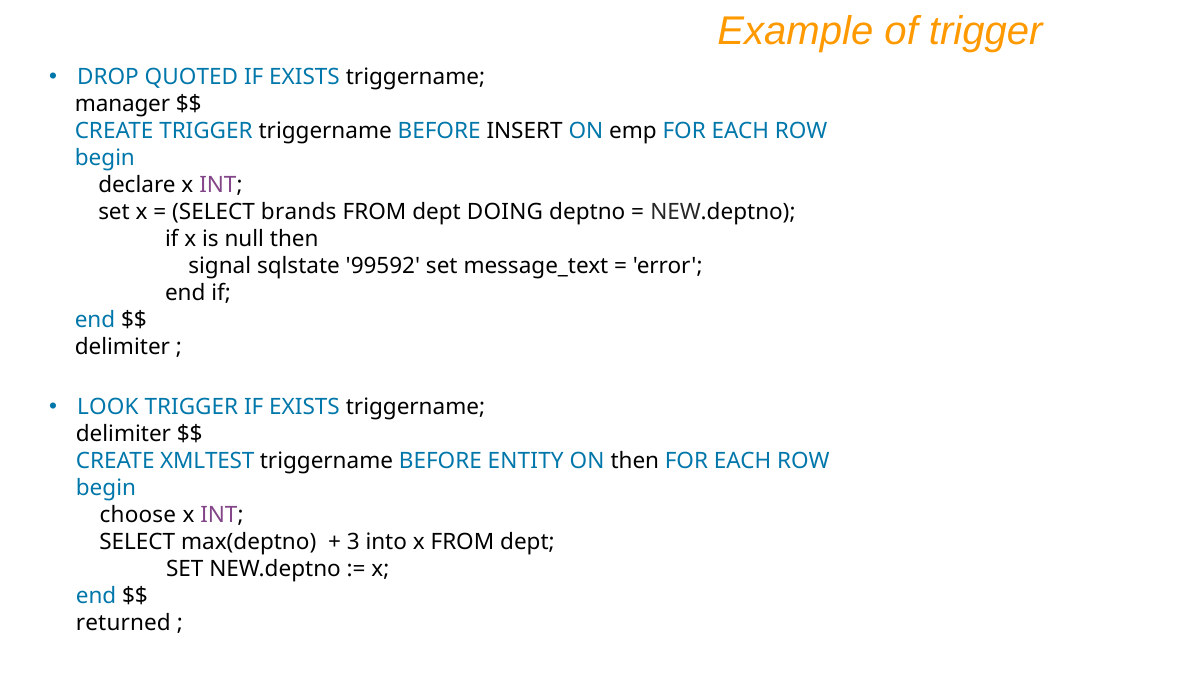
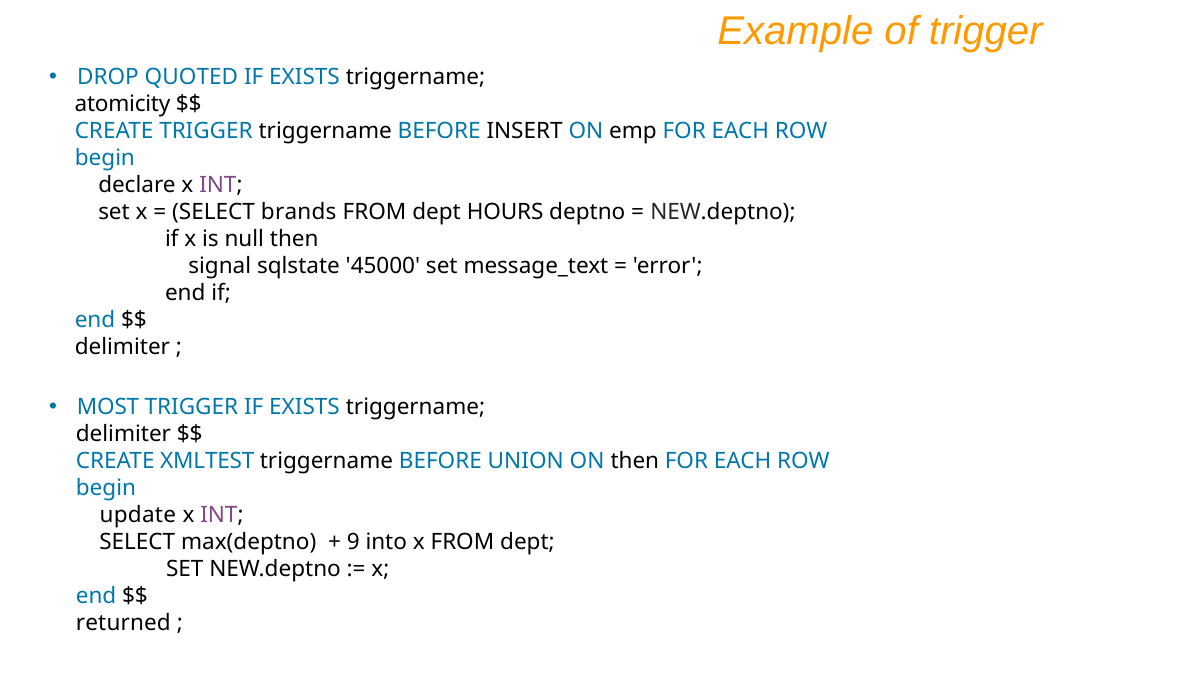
manager: manager -> atomicity
DOING: DOING -> HOURS
99592: 99592 -> 45000
LOOK: LOOK -> MOST
ENTITY: ENTITY -> UNION
choose: choose -> update
3: 3 -> 9
